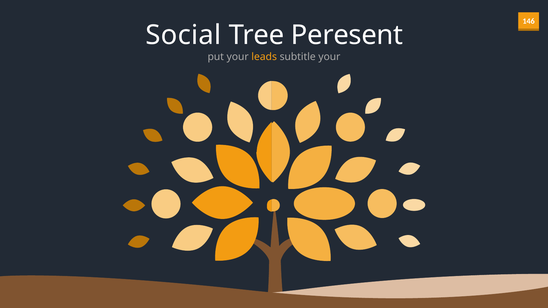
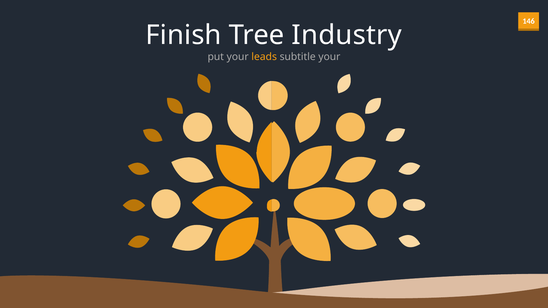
Social: Social -> Finish
Peresent: Peresent -> Industry
